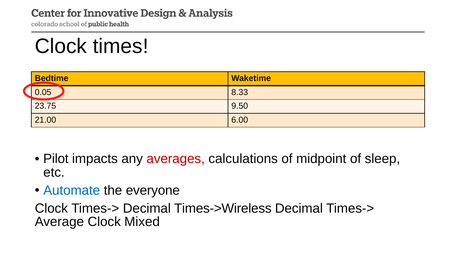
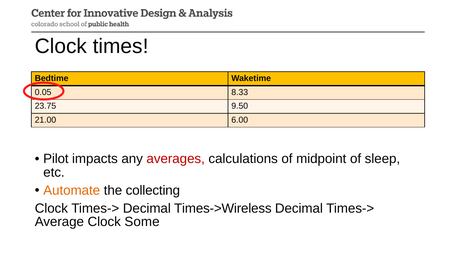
Automate colour: blue -> orange
everyone: everyone -> collecting
Mixed: Mixed -> Some
